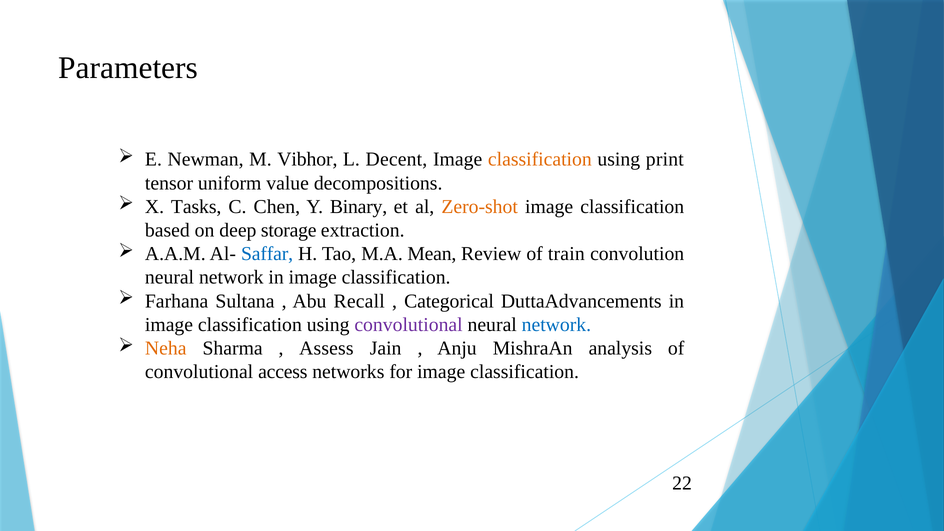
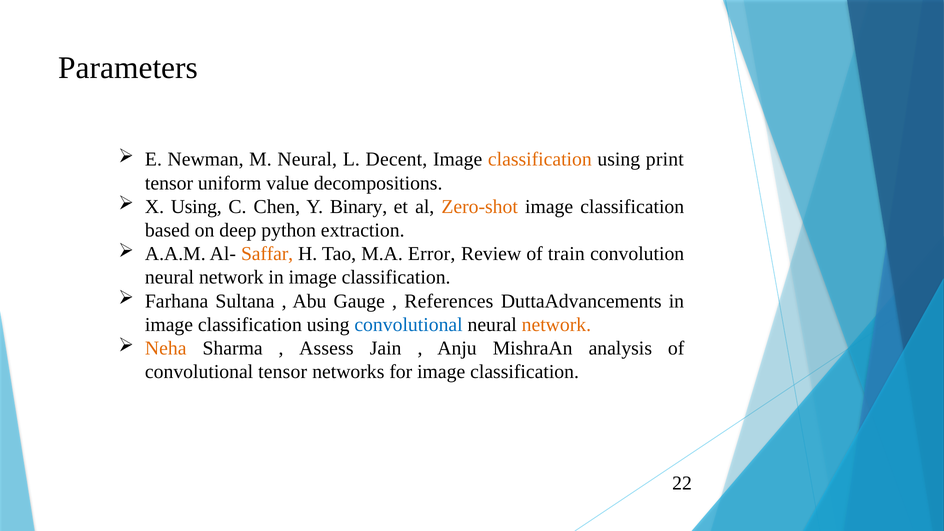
M Vibhor: Vibhor -> Neural
X Tasks: Tasks -> Using
storage: storage -> python
Saffar colour: blue -> orange
Mean: Mean -> Error
Recall: Recall -> Gauge
Categorical: Categorical -> References
convolutional at (409, 325) colour: purple -> blue
network at (556, 325) colour: blue -> orange
convolutional access: access -> tensor
